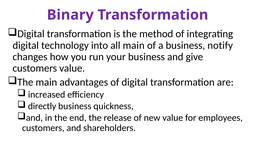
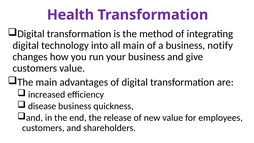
Binary: Binary -> Health
directly: directly -> disease
